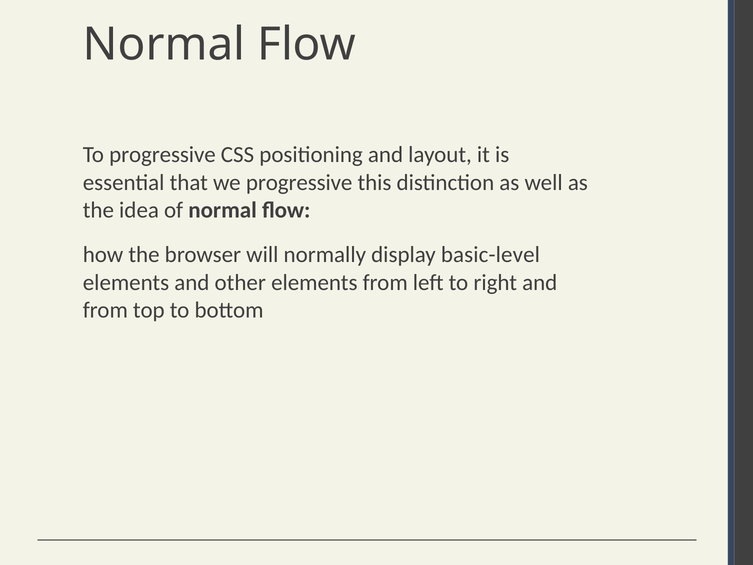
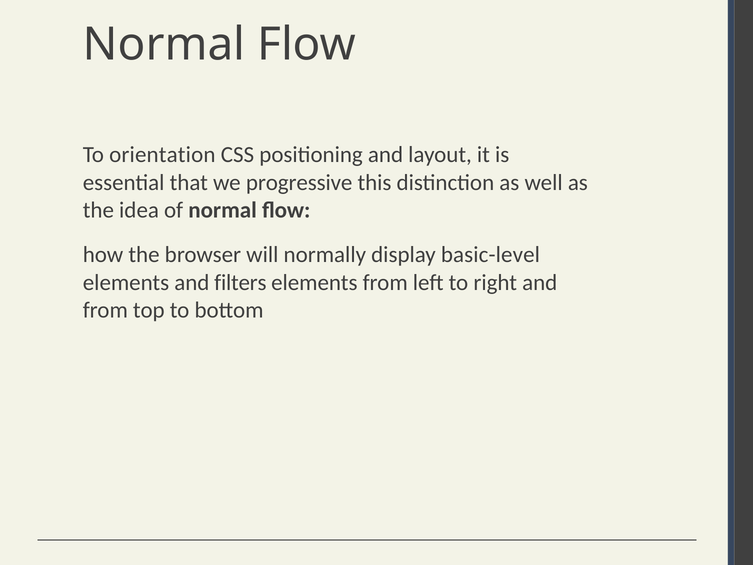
To progressive: progressive -> orientation
other: other -> filters
